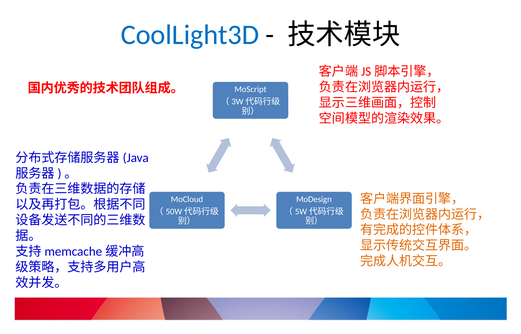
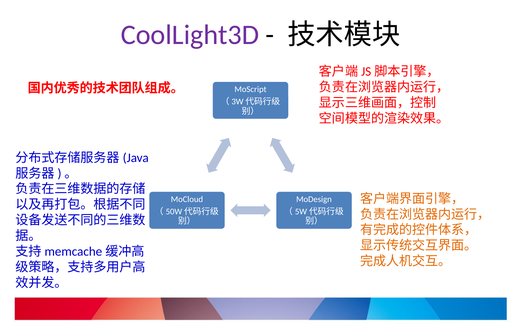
CoolLight3D colour: blue -> purple
